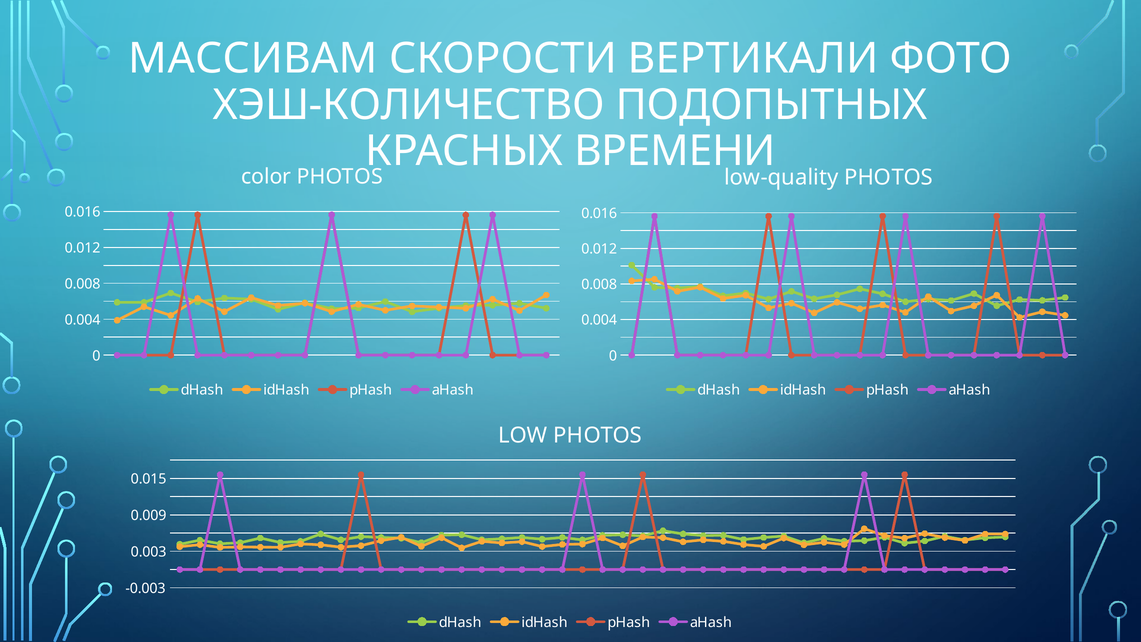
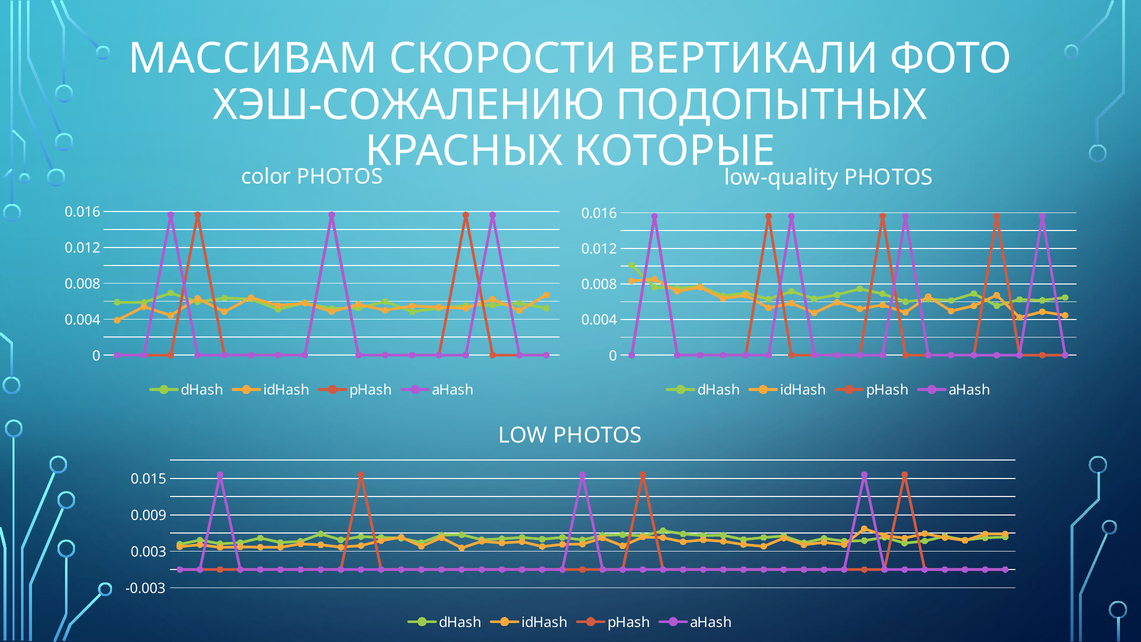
ХЭШ-КОЛИЧЕСТВО: ХЭШ-КОЛИЧЕСТВО -> ХЭШ-СОЖАЛЕНИЮ
ВРЕМЕНИ: ВРЕМЕНИ -> КОТОРЫЕ
